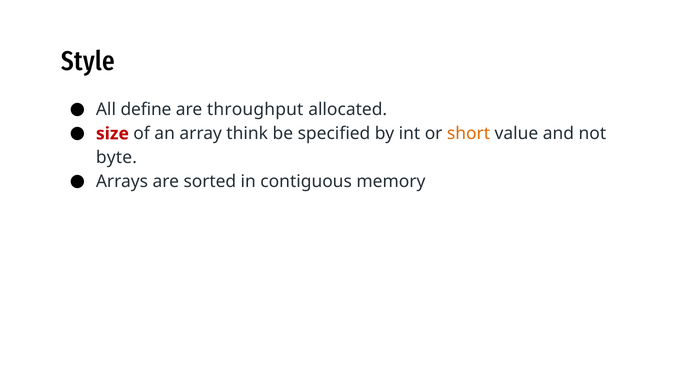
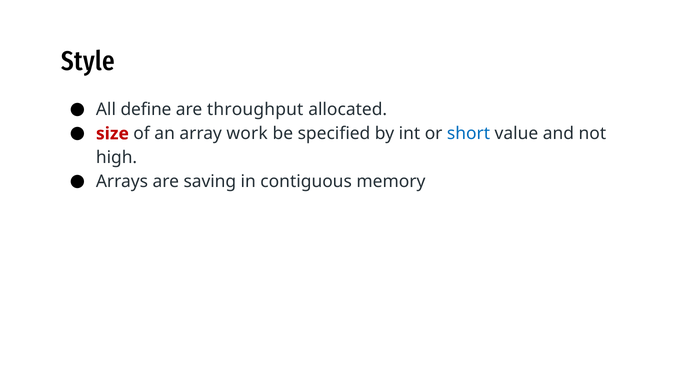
think: think -> work
short colour: orange -> blue
byte: byte -> high
sorted: sorted -> saving
